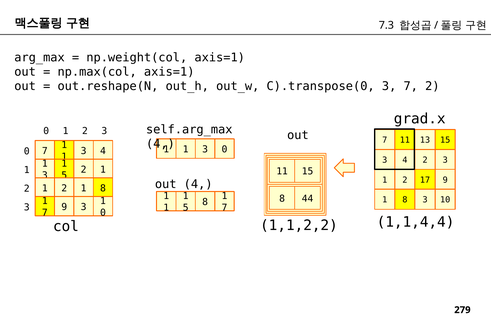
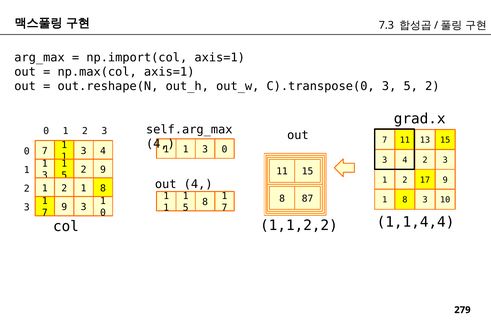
np.weight(col: np.weight(col -> np.import(col
3 7: 7 -> 5
1 at (103, 169): 1 -> 9
44: 44 -> 87
